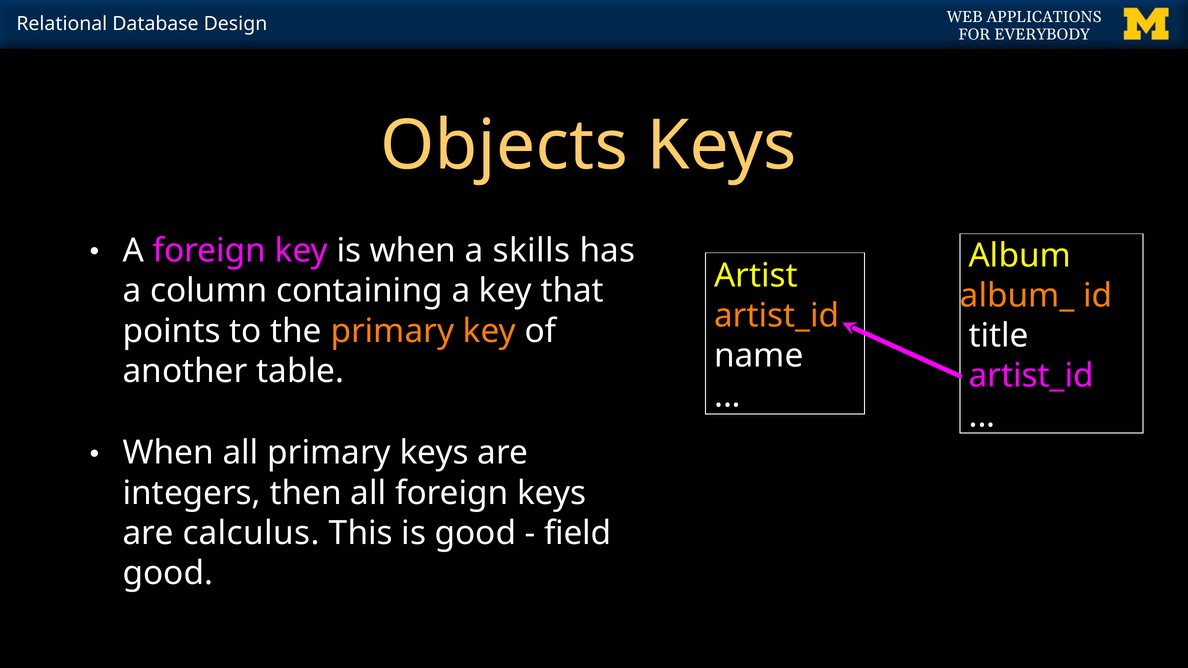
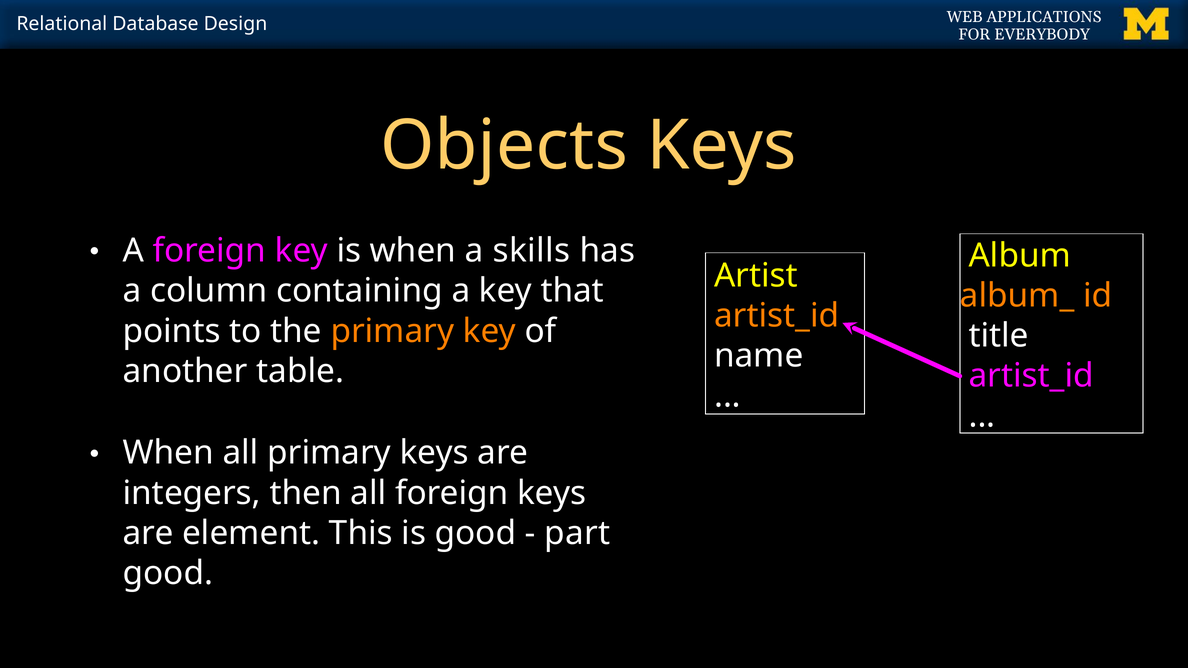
calculus: calculus -> element
field: field -> part
